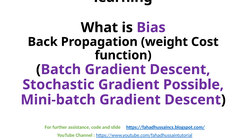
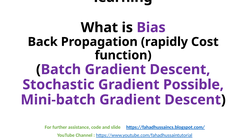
weight: weight -> rapidly
